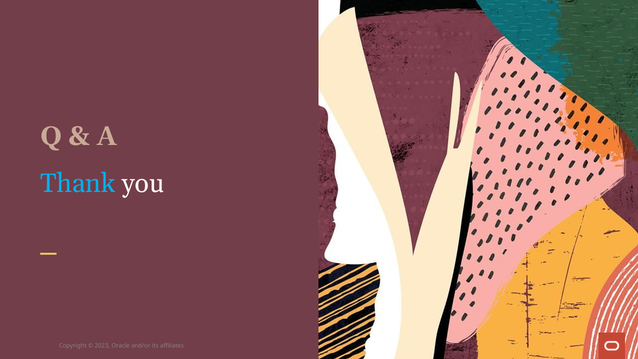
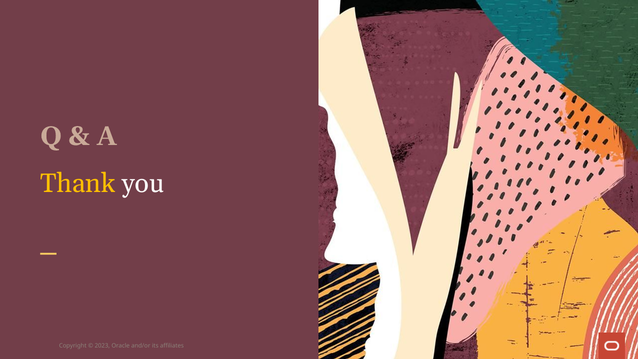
Thank colour: light blue -> yellow
